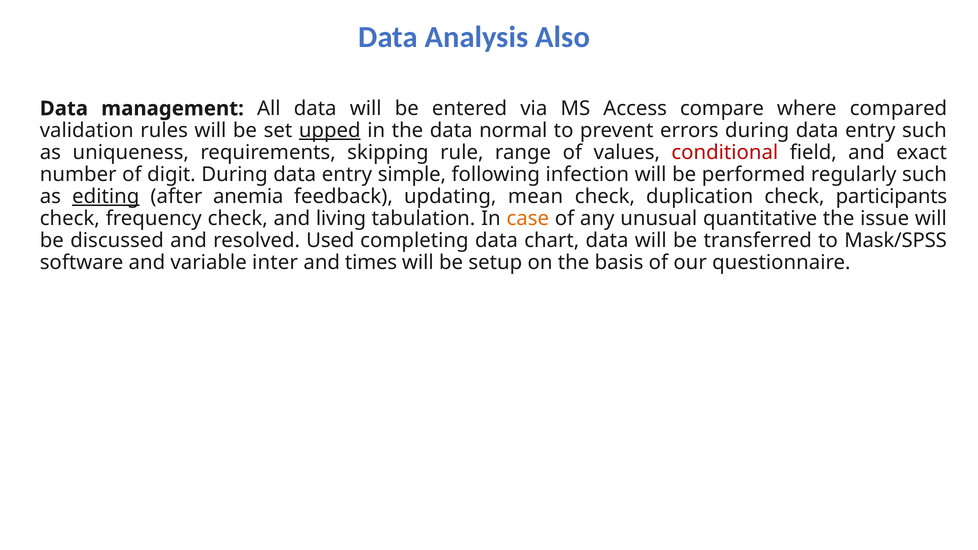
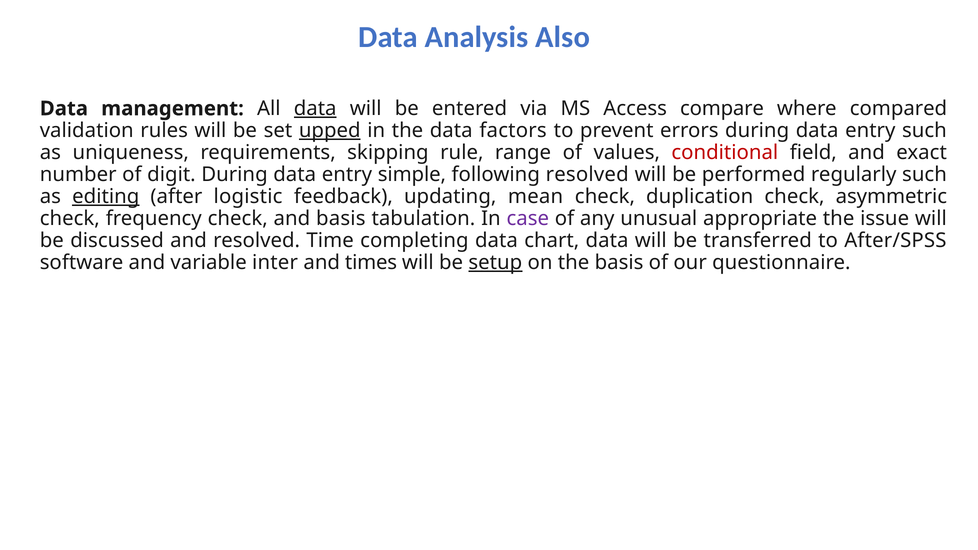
data at (315, 109) underline: none -> present
normal: normal -> factors
following infection: infection -> resolved
anemia: anemia -> logistic
participants: participants -> asymmetric
and living: living -> basis
case colour: orange -> purple
quantitative: quantitative -> appropriate
Used: Used -> Time
Mask/SPSS: Mask/SPSS -> After/SPSS
setup underline: none -> present
